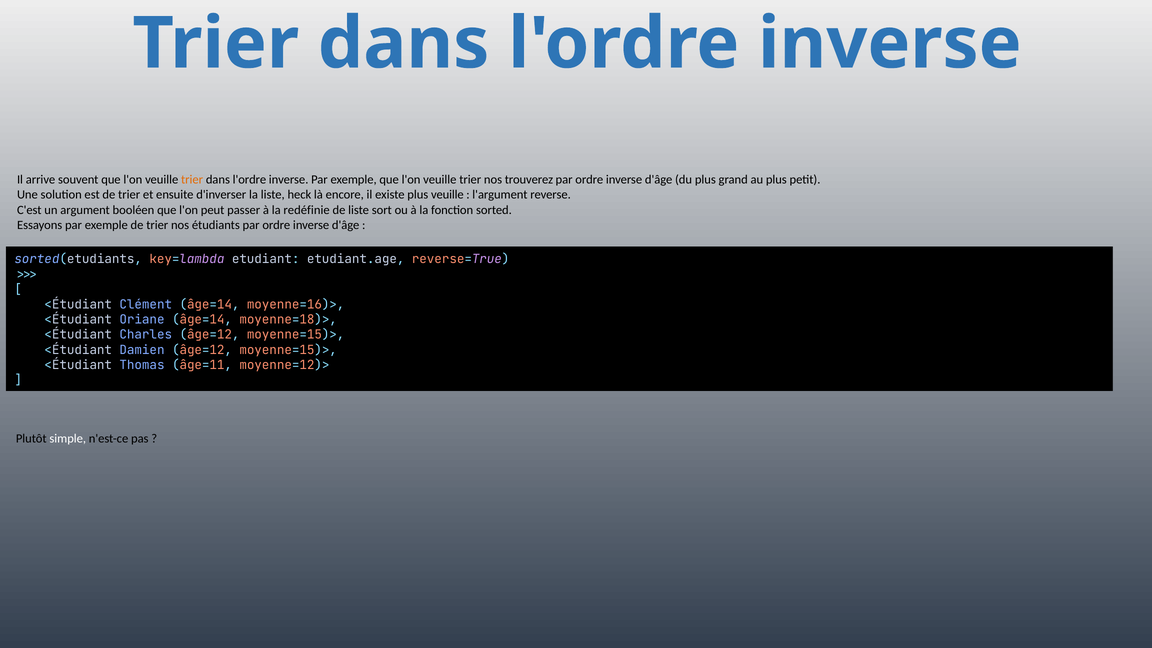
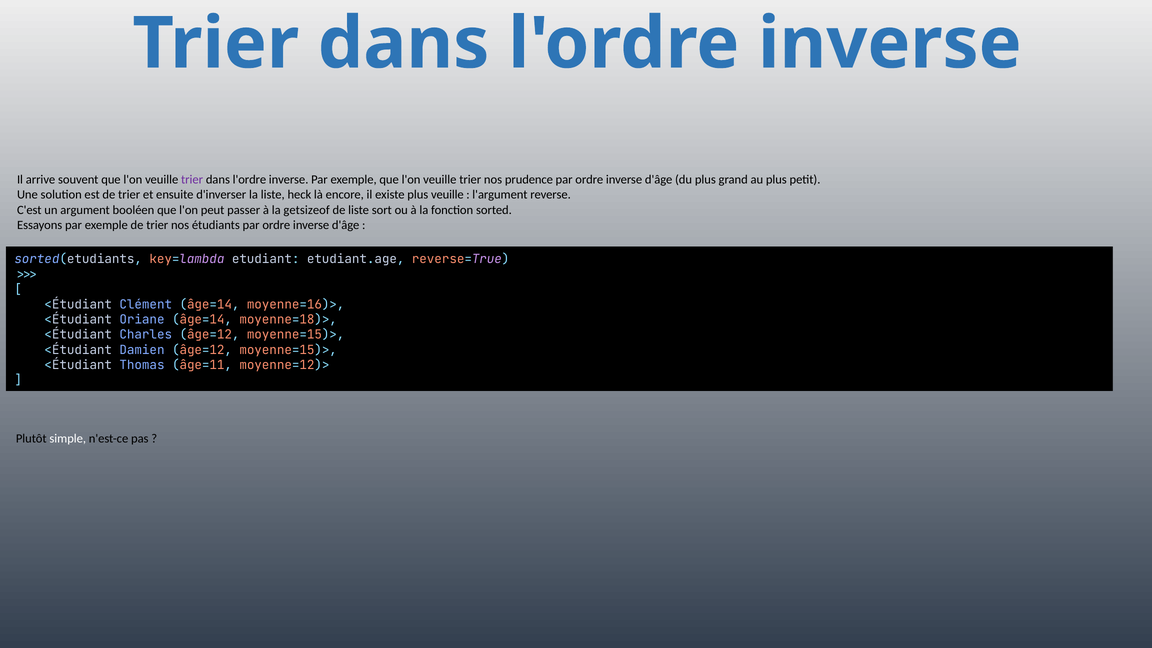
trier at (192, 180) colour: orange -> purple
trouverez: trouverez -> prudence
redéfinie: redéfinie -> getsizeof
